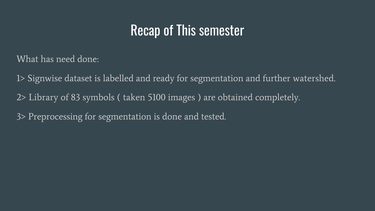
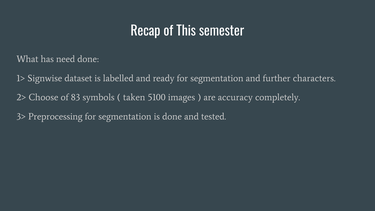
watershed: watershed -> characters
Library: Library -> Choose
obtained: obtained -> accuracy
